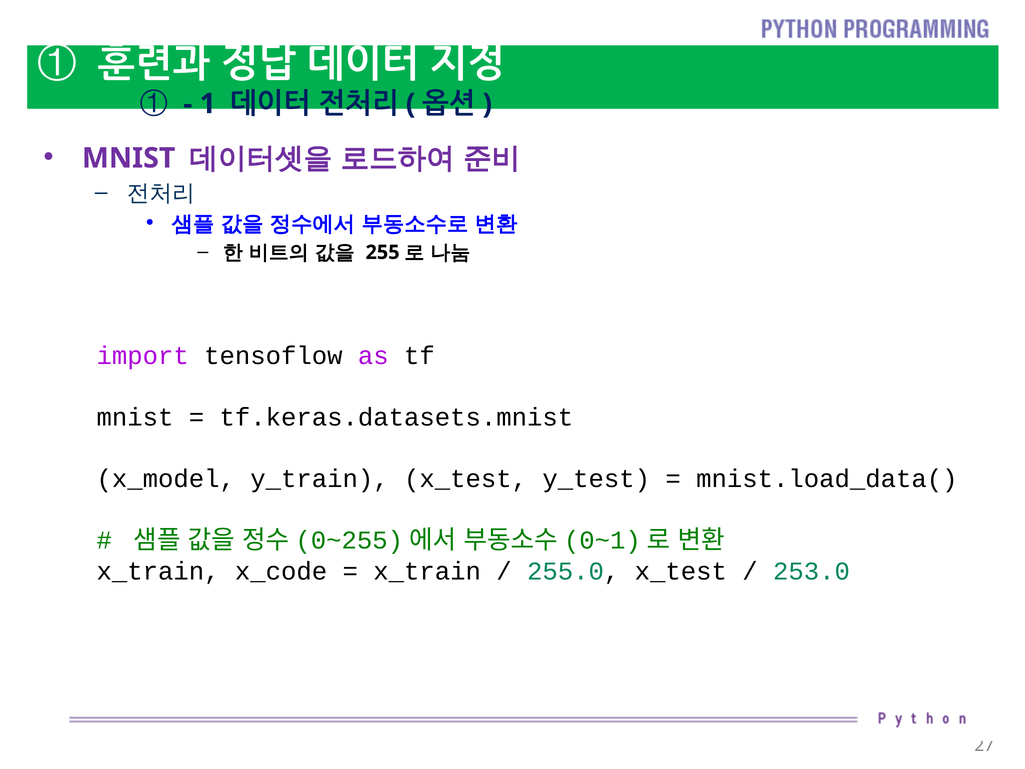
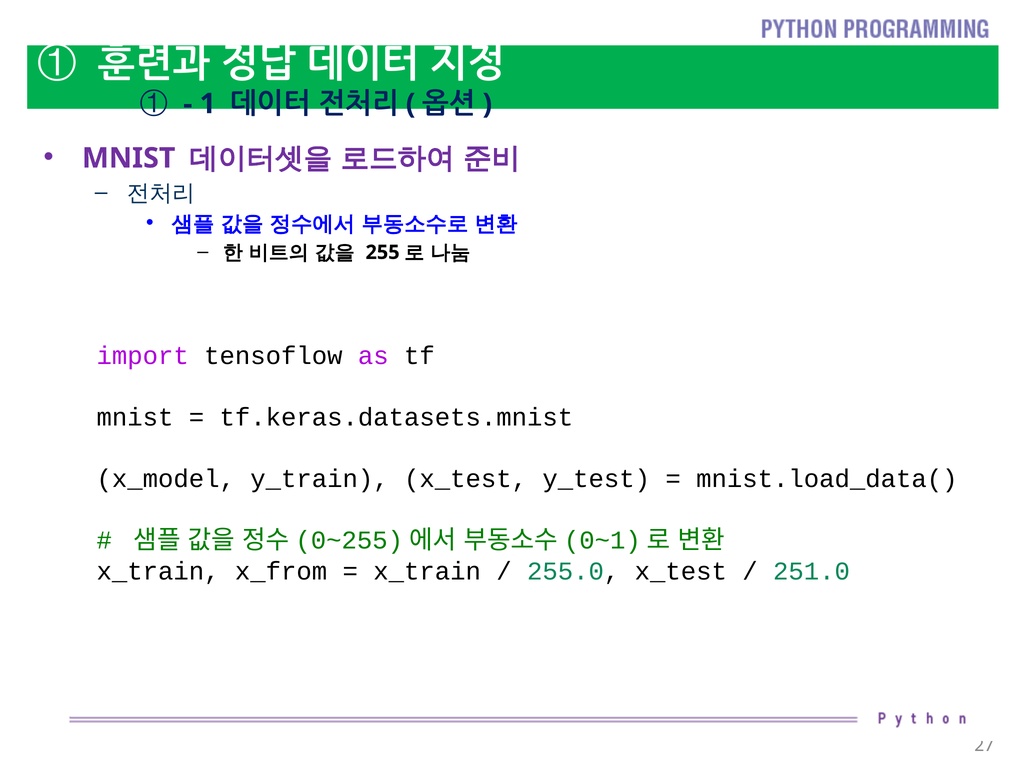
x_code: x_code -> x_from
253.0: 253.0 -> 251.0
